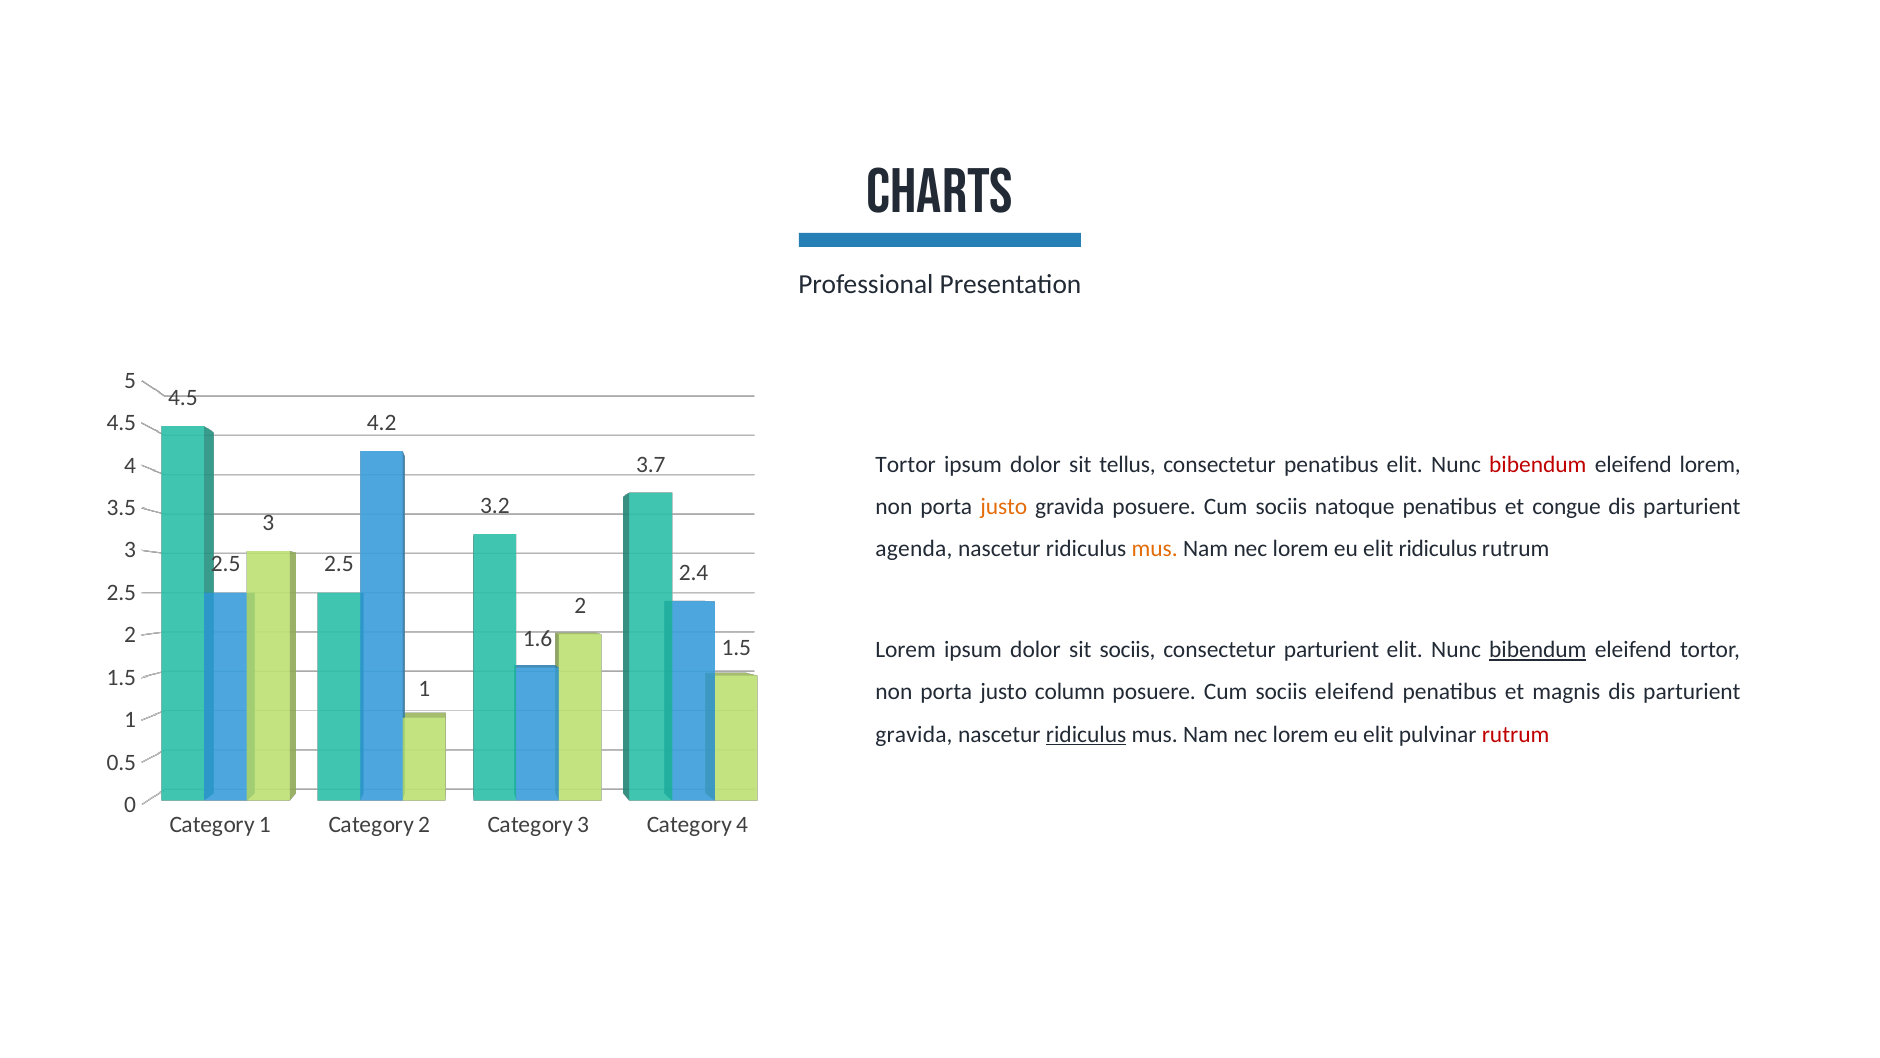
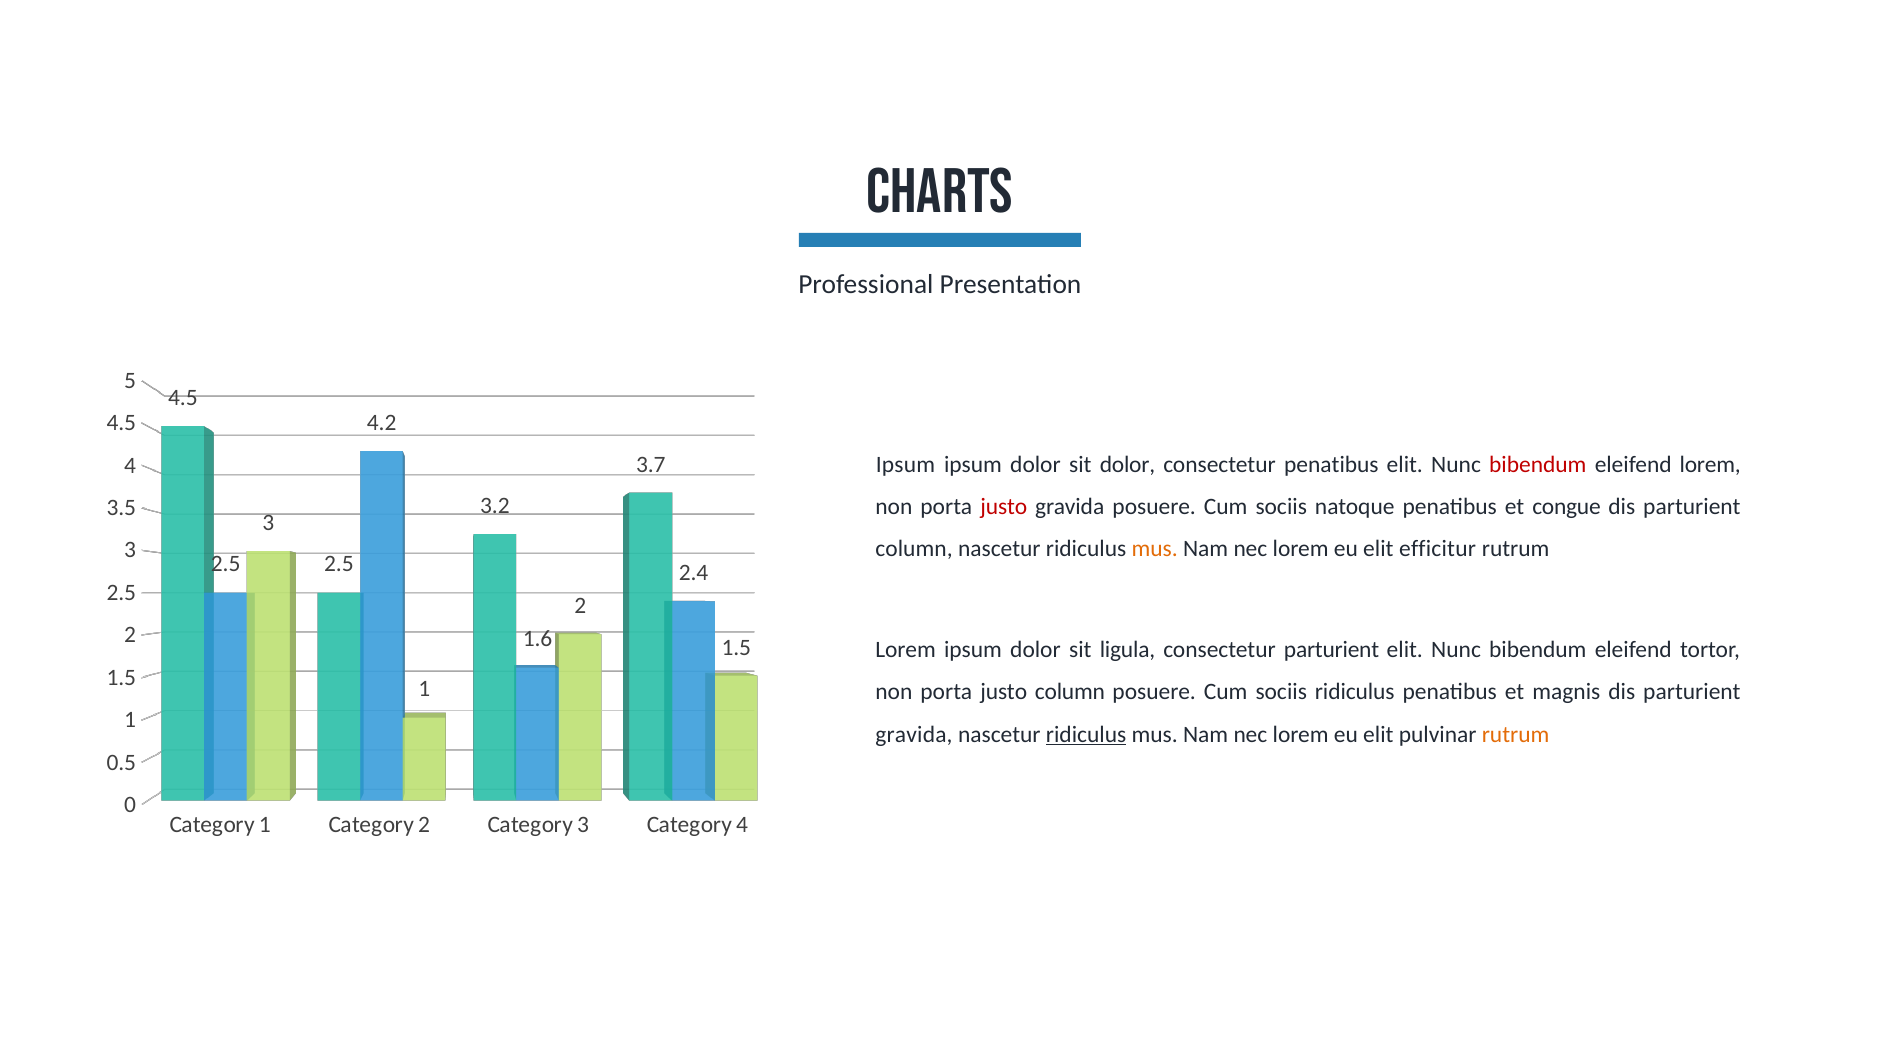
Tortor at (906, 464): Tortor -> Ipsum
sit tellus: tellus -> dolor
justo at (1004, 507) colour: orange -> red
agenda at (914, 549): agenda -> column
elit ridiculus: ridiculus -> efficitur
sit sociis: sociis -> ligula
bibendum at (1538, 649) underline: present -> none
sociis eleifend: eleifend -> ridiculus
rutrum at (1516, 734) colour: red -> orange
